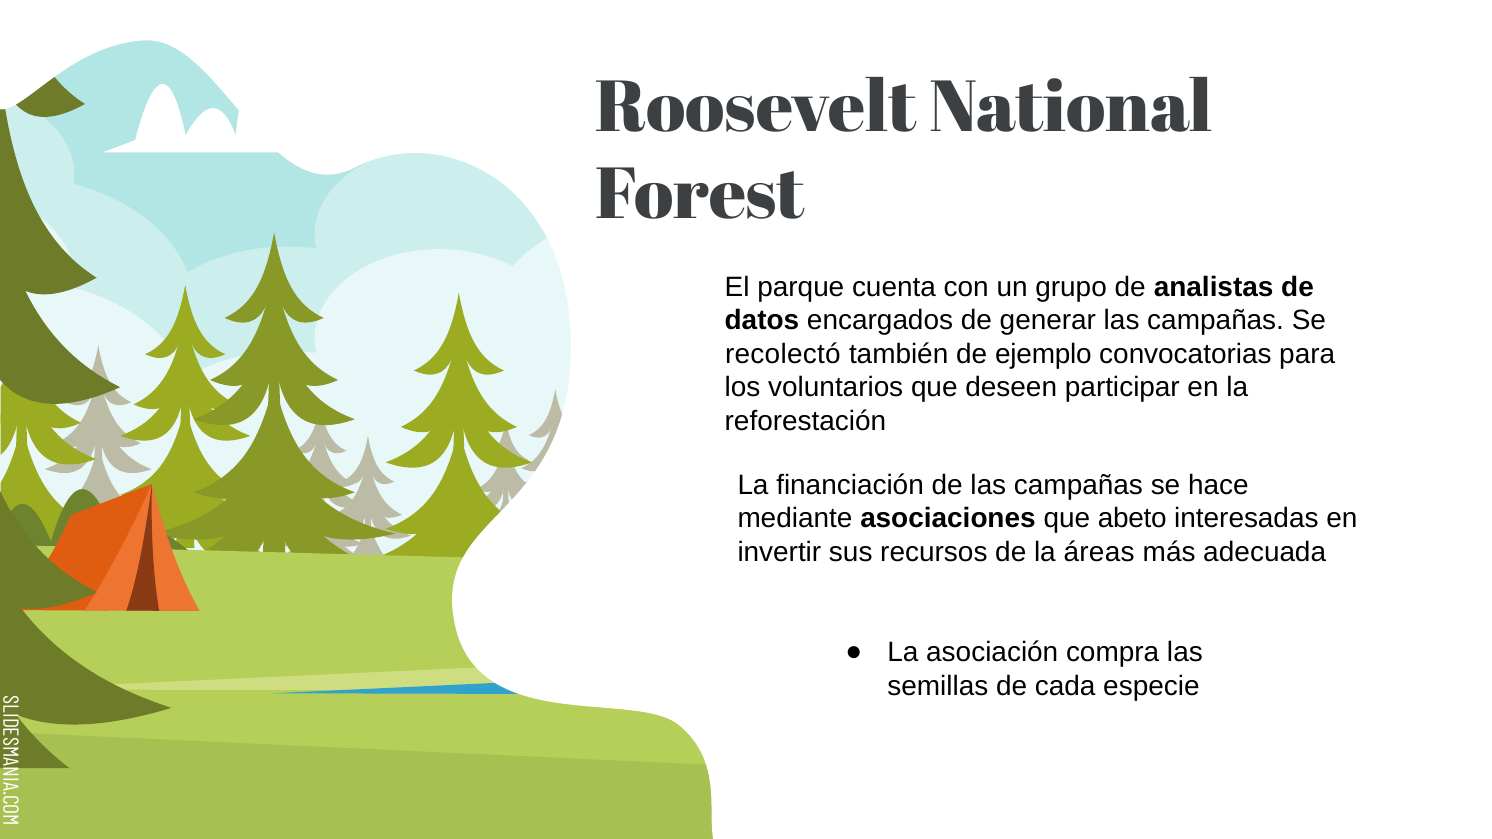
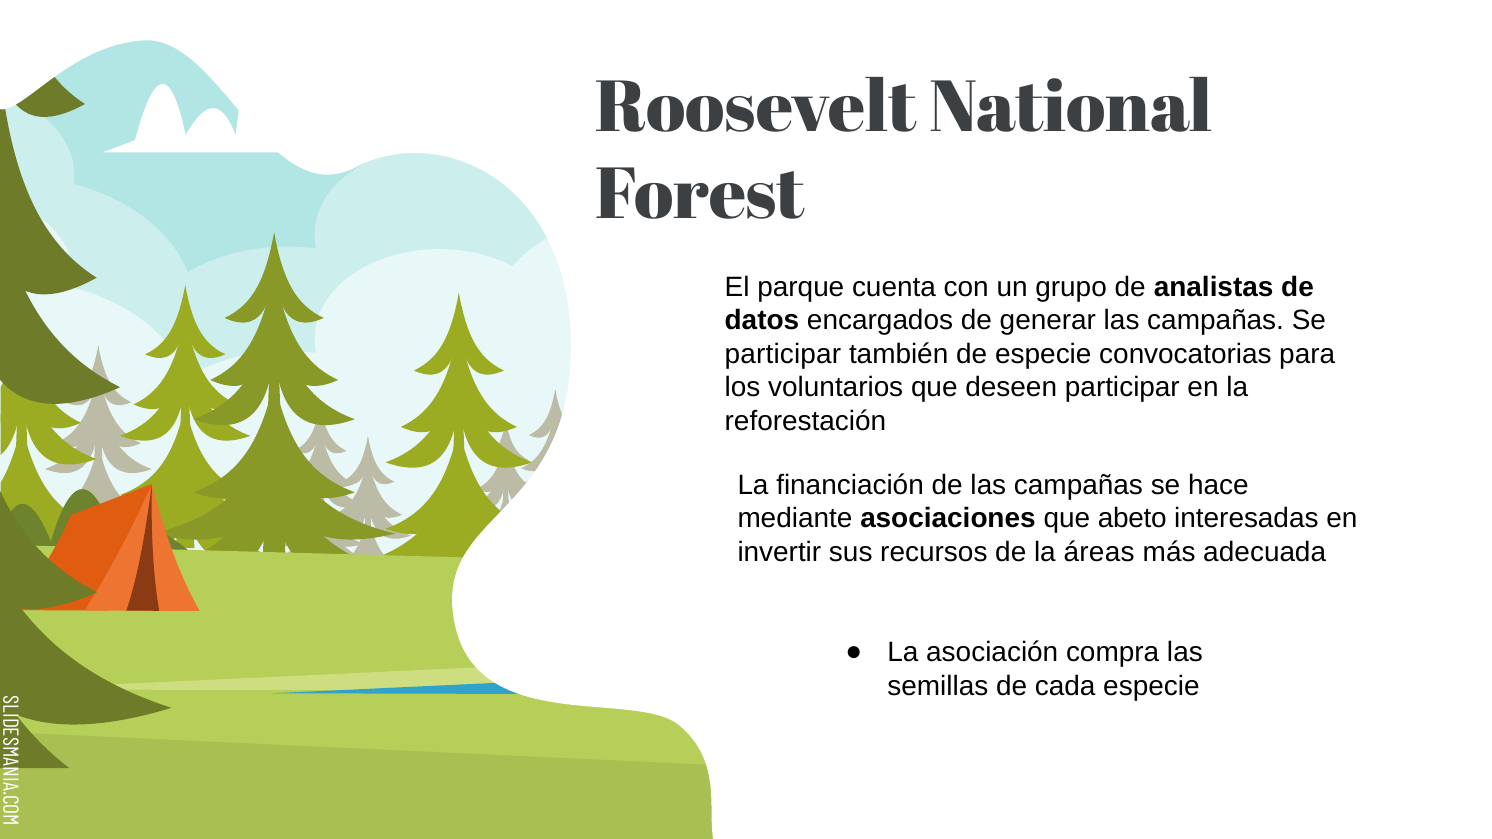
recolectó at (783, 354): recolectó -> participar
de ejemplo: ejemplo -> especie
